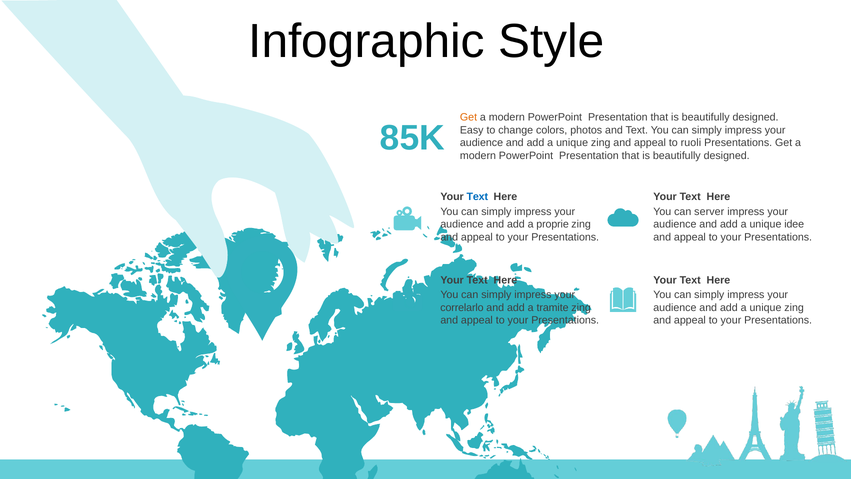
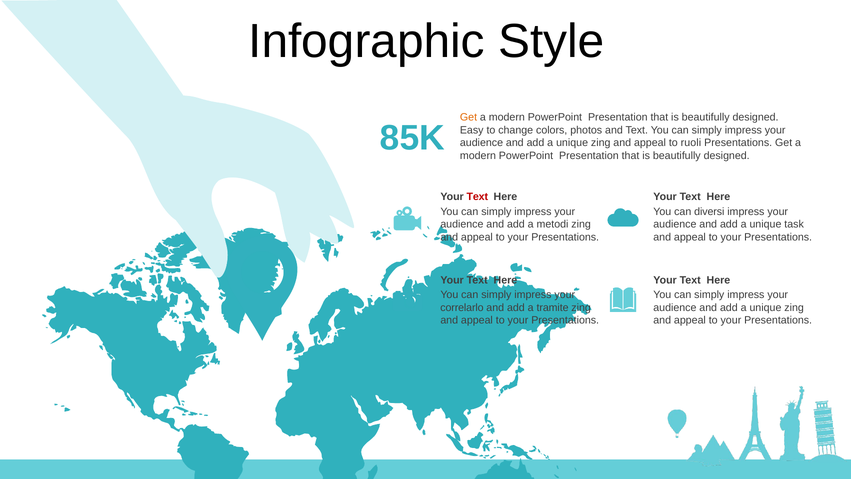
Text at (477, 197) colour: blue -> red
server: server -> diversi
proprie: proprie -> metodi
idee: idee -> task
